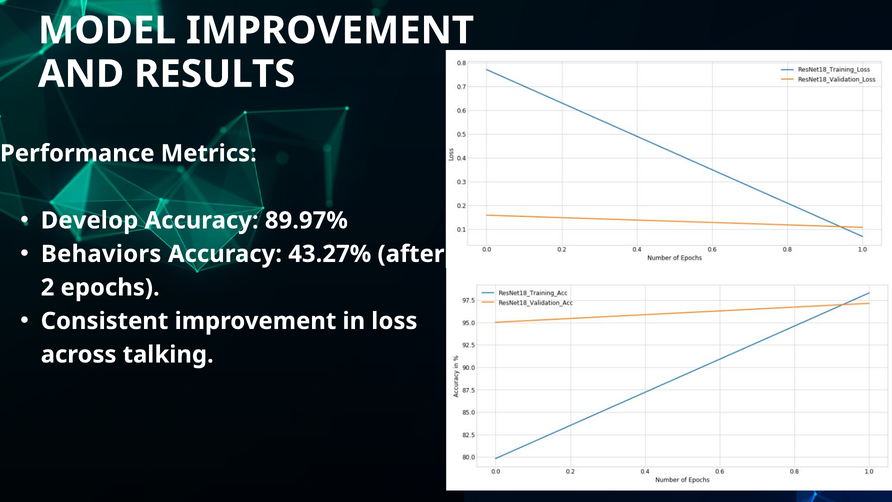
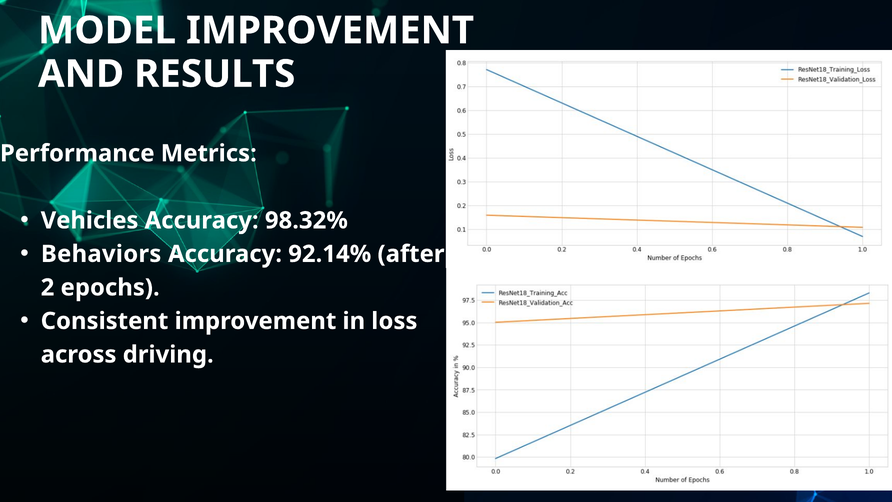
Develop: Develop -> Vehicles
89.97%: 89.97% -> 98.32%
43.27%: 43.27% -> 92.14%
talking: talking -> driving
